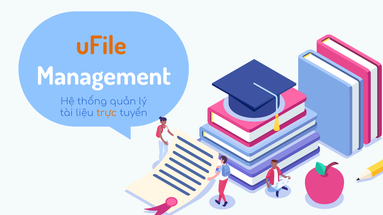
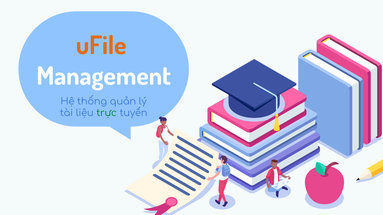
trực colour: orange -> green
